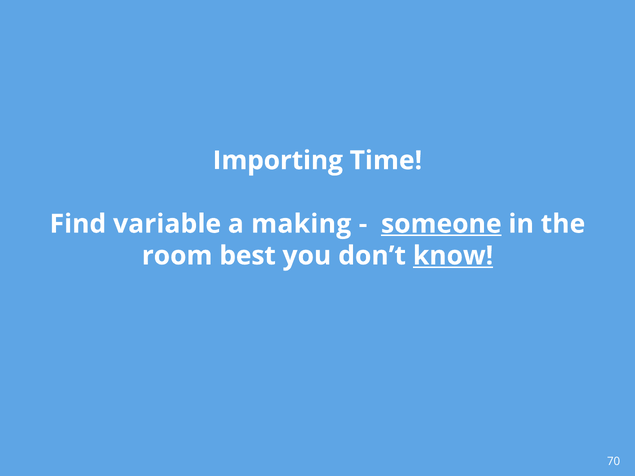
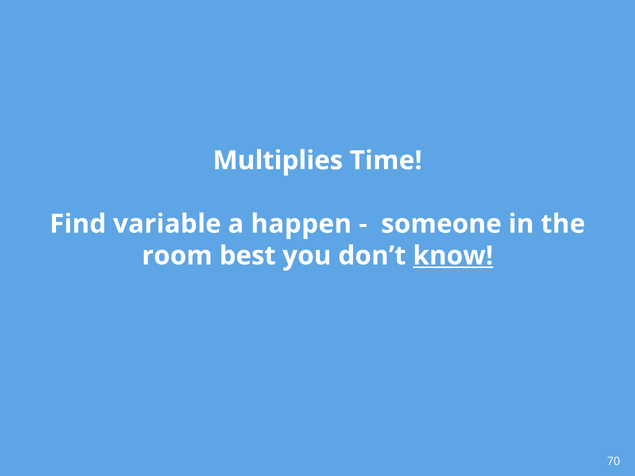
Importing: Importing -> Multiplies
making: making -> happen
someone underline: present -> none
